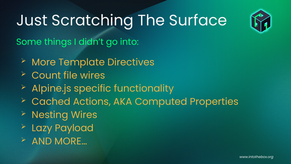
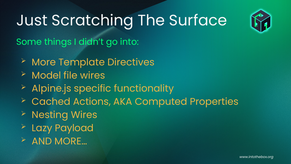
Count: Count -> Model
